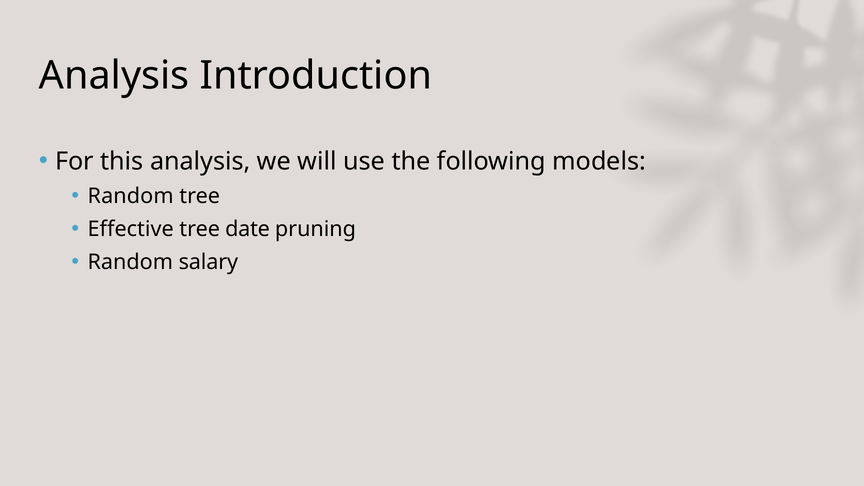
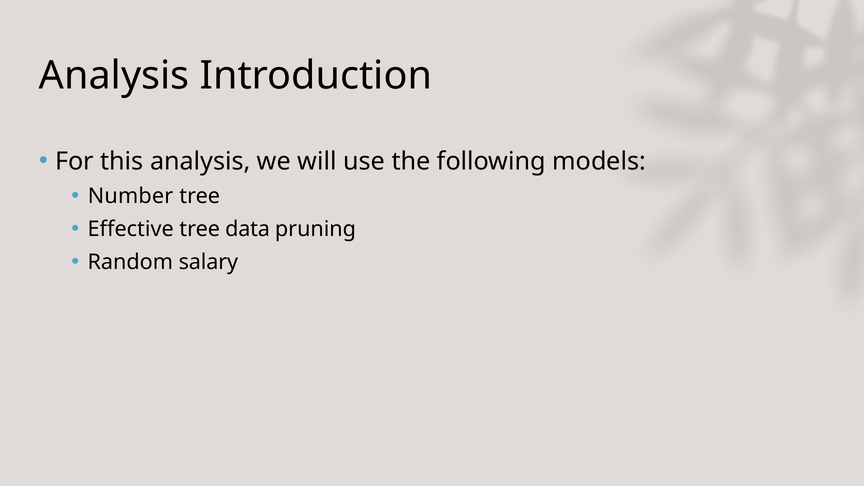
Random at (131, 196): Random -> Number
date: date -> data
